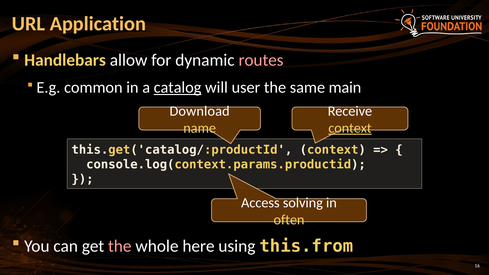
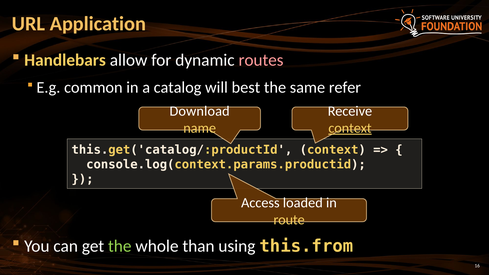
catalog underline: present -> none
user: user -> best
main: main -> refer
solving: solving -> loaded
often: often -> route
the at (120, 246) colour: pink -> light green
here: here -> than
